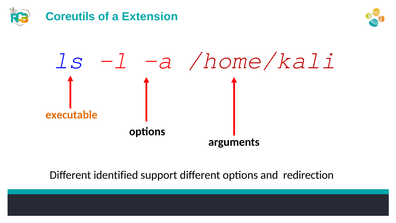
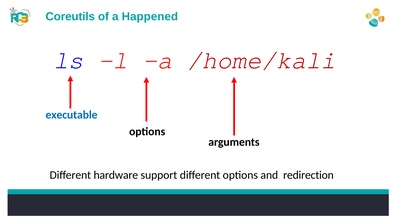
Extension: Extension -> Happened
executable colour: orange -> blue
identified: identified -> hardware
